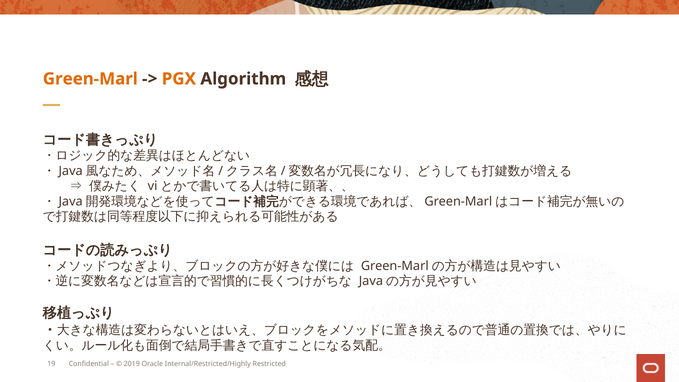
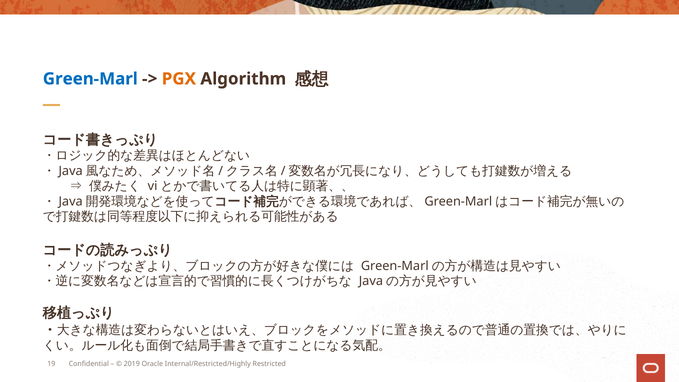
Green-Marl colour: orange -> blue
